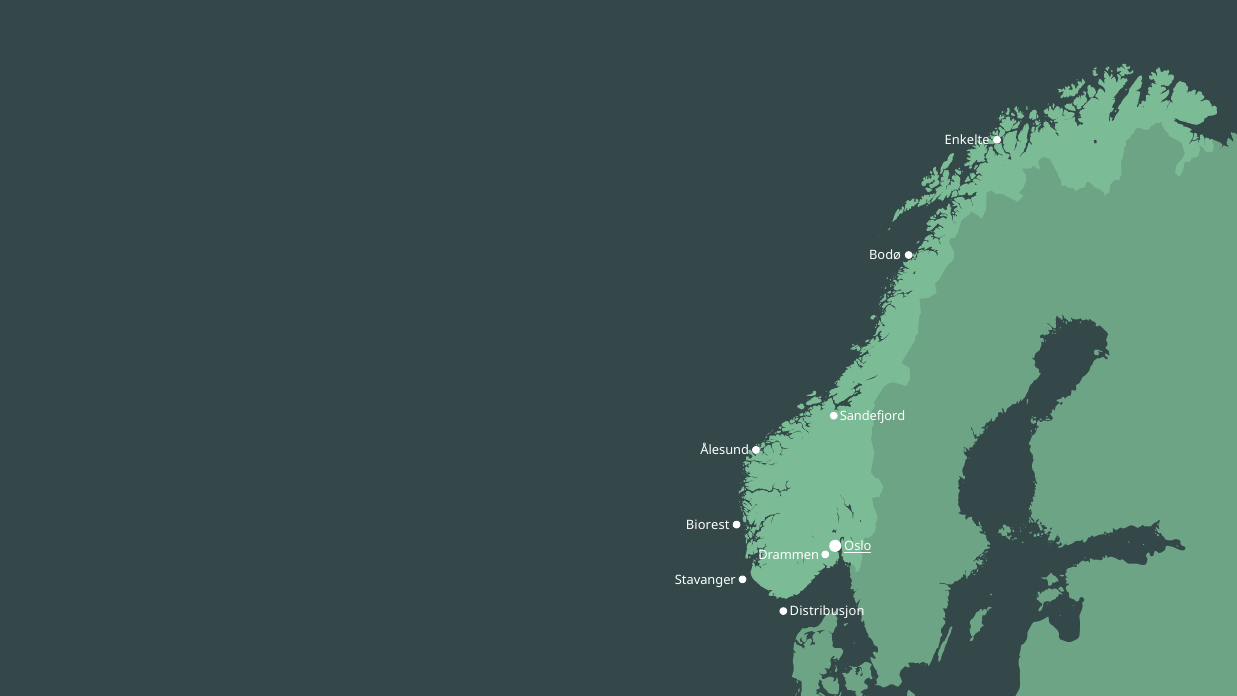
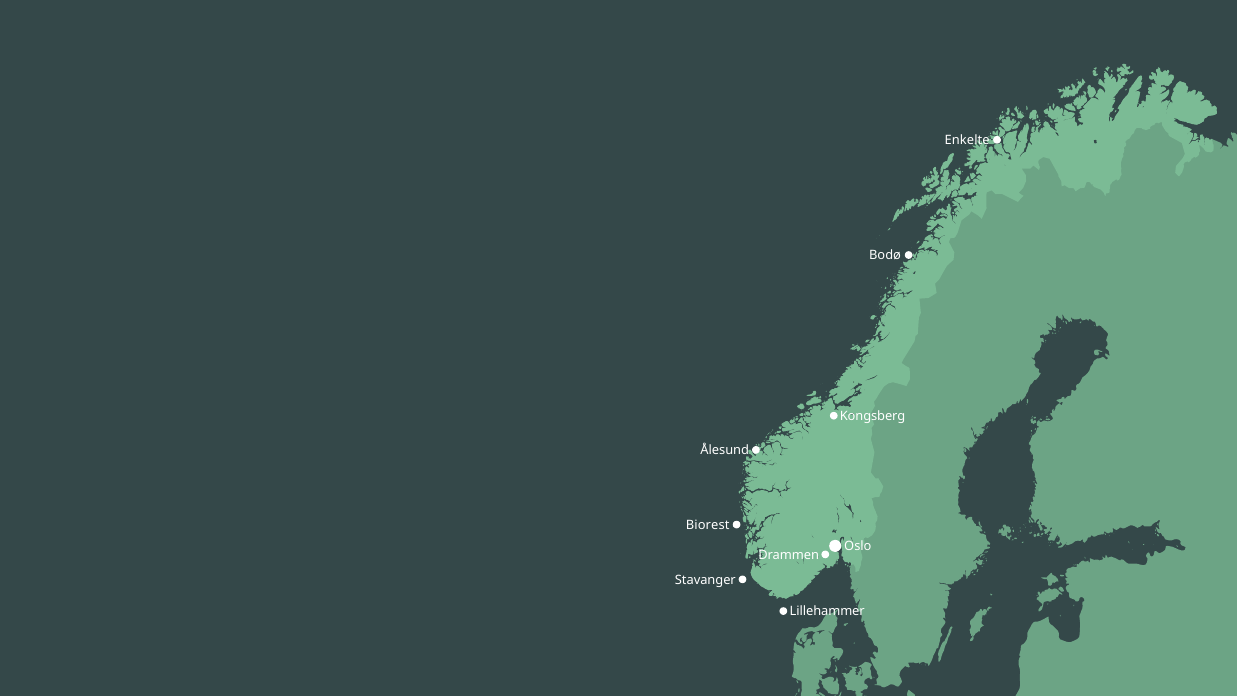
Sandefjord: Sandefjord -> Kongsberg
Oslo underline: present -> none
Distribusjon: Distribusjon -> Lillehammer
